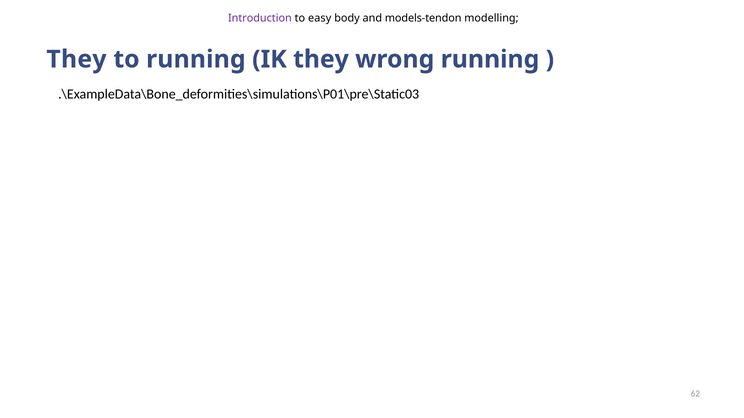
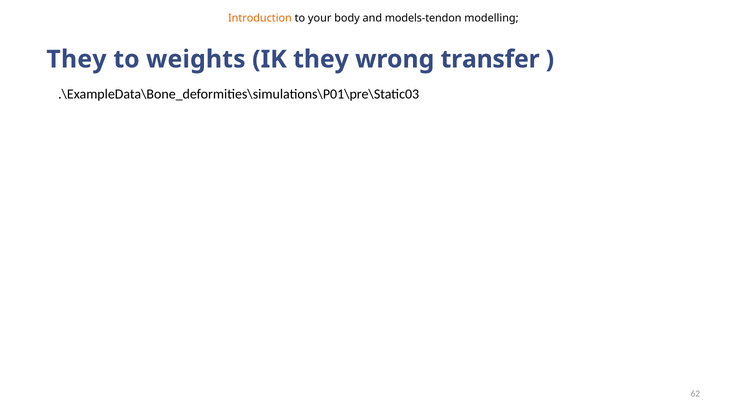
Introduction colour: purple -> orange
easy: easy -> your
to running: running -> weights
wrong running: running -> transfer
